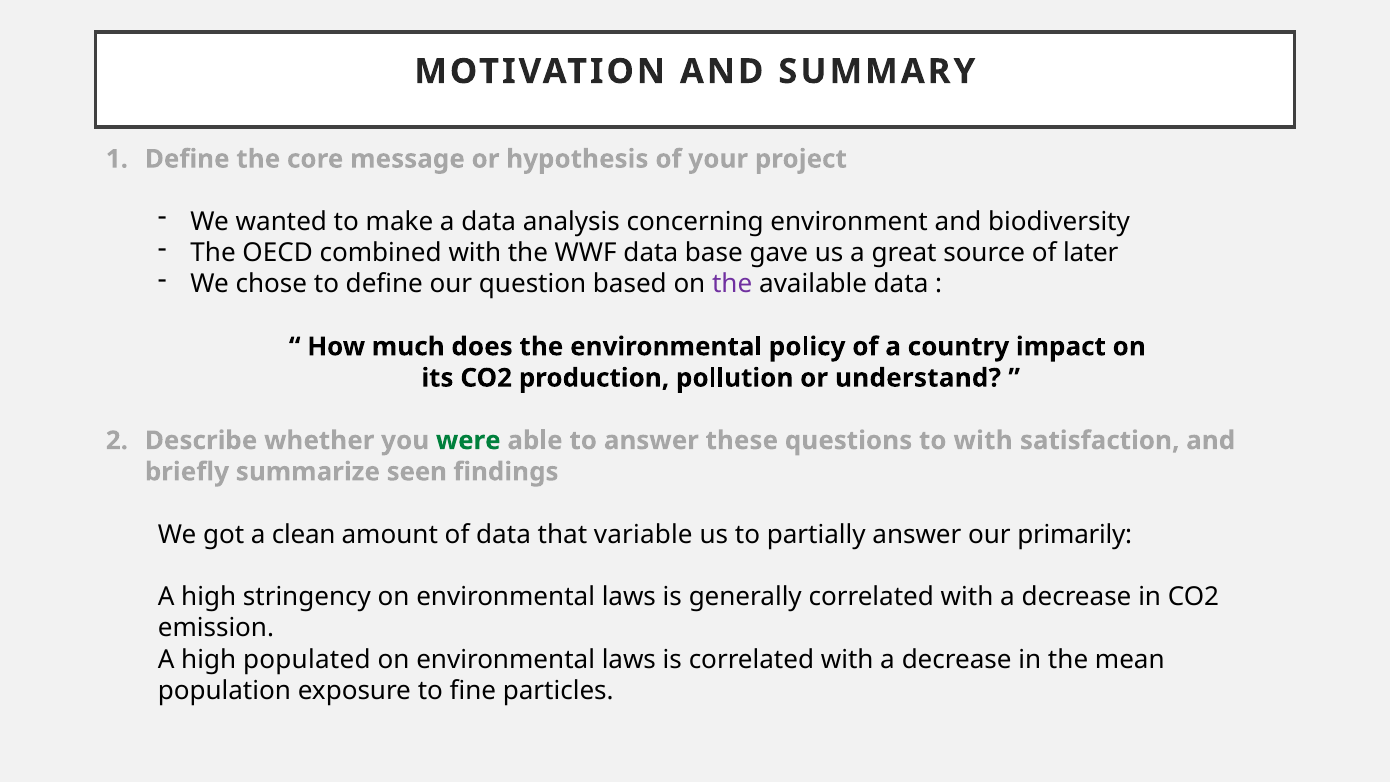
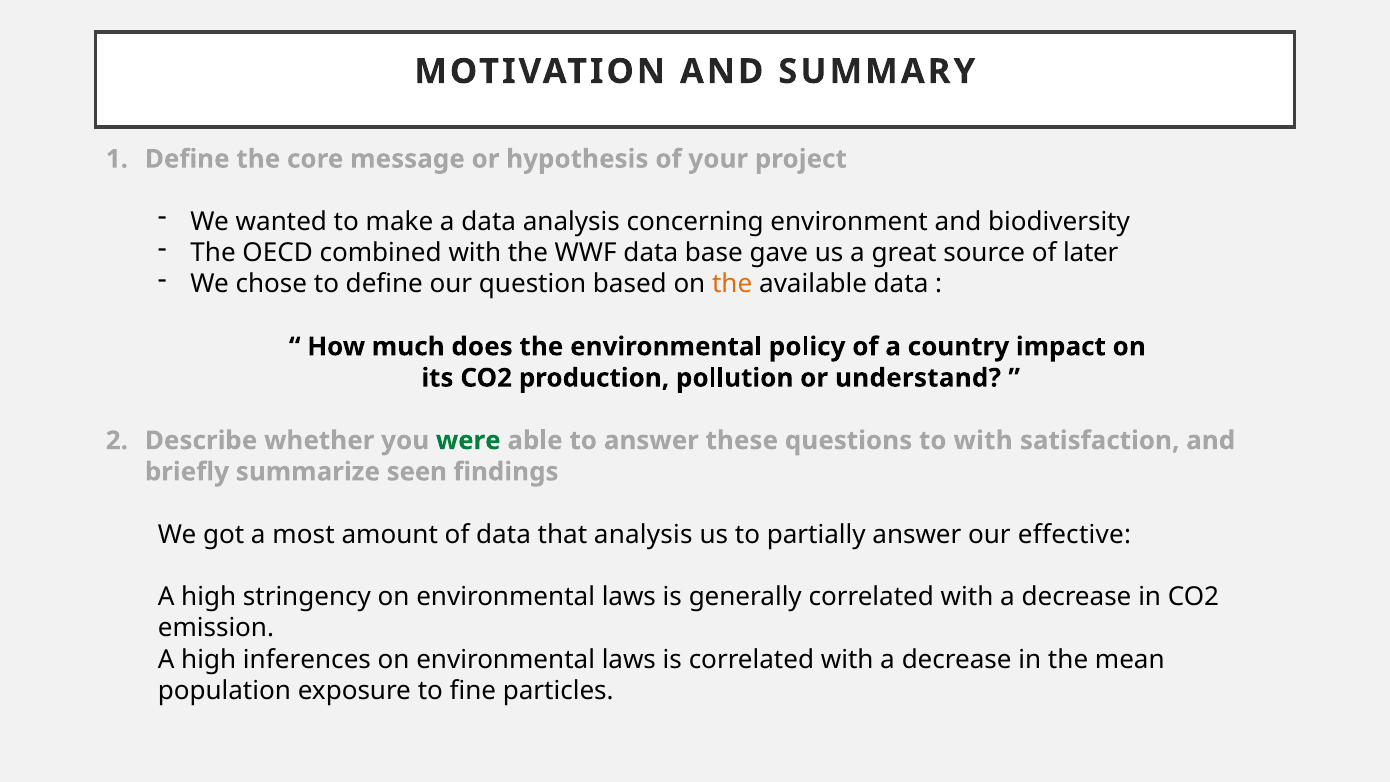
the at (732, 284) colour: purple -> orange
clean: clean -> most
that variable: variable -> analysis
primarily: primarily -> effective
populated: populated -> inferences
